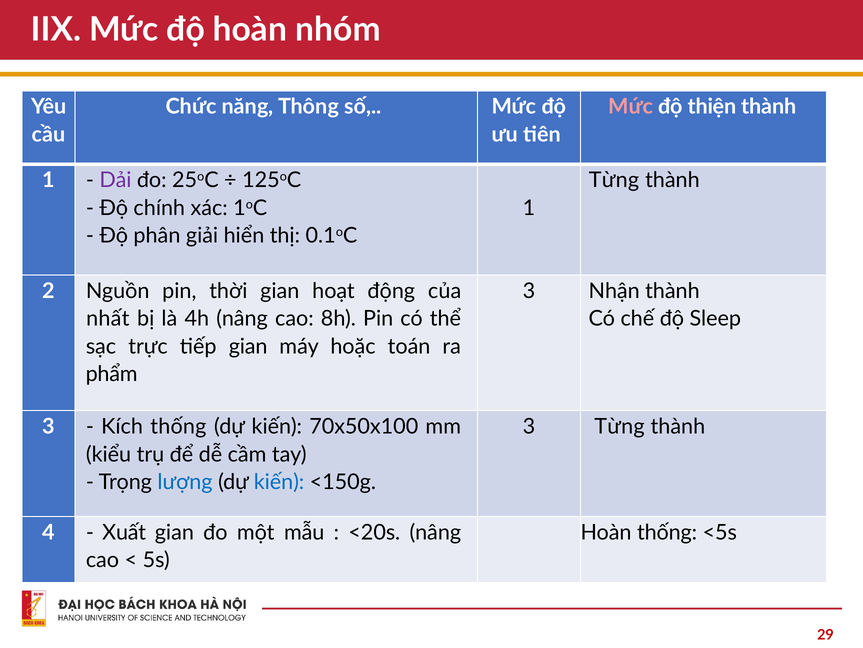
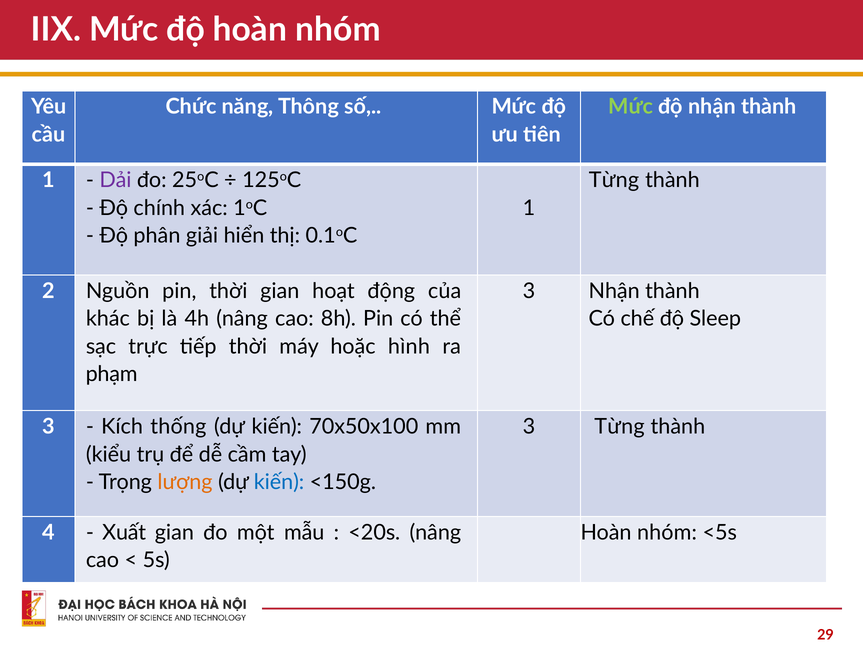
Mức at (631, 107) colour: pink -> light green
độ thiện: thiện -> nhận
nhất: nhất -> khác
tiếp gian: gian -> thời
toán: toán -> hình
phẩm: phẩm -> phạm
lượng colour: blue -> orange
thống at (667, 532): thống -> nhóm
